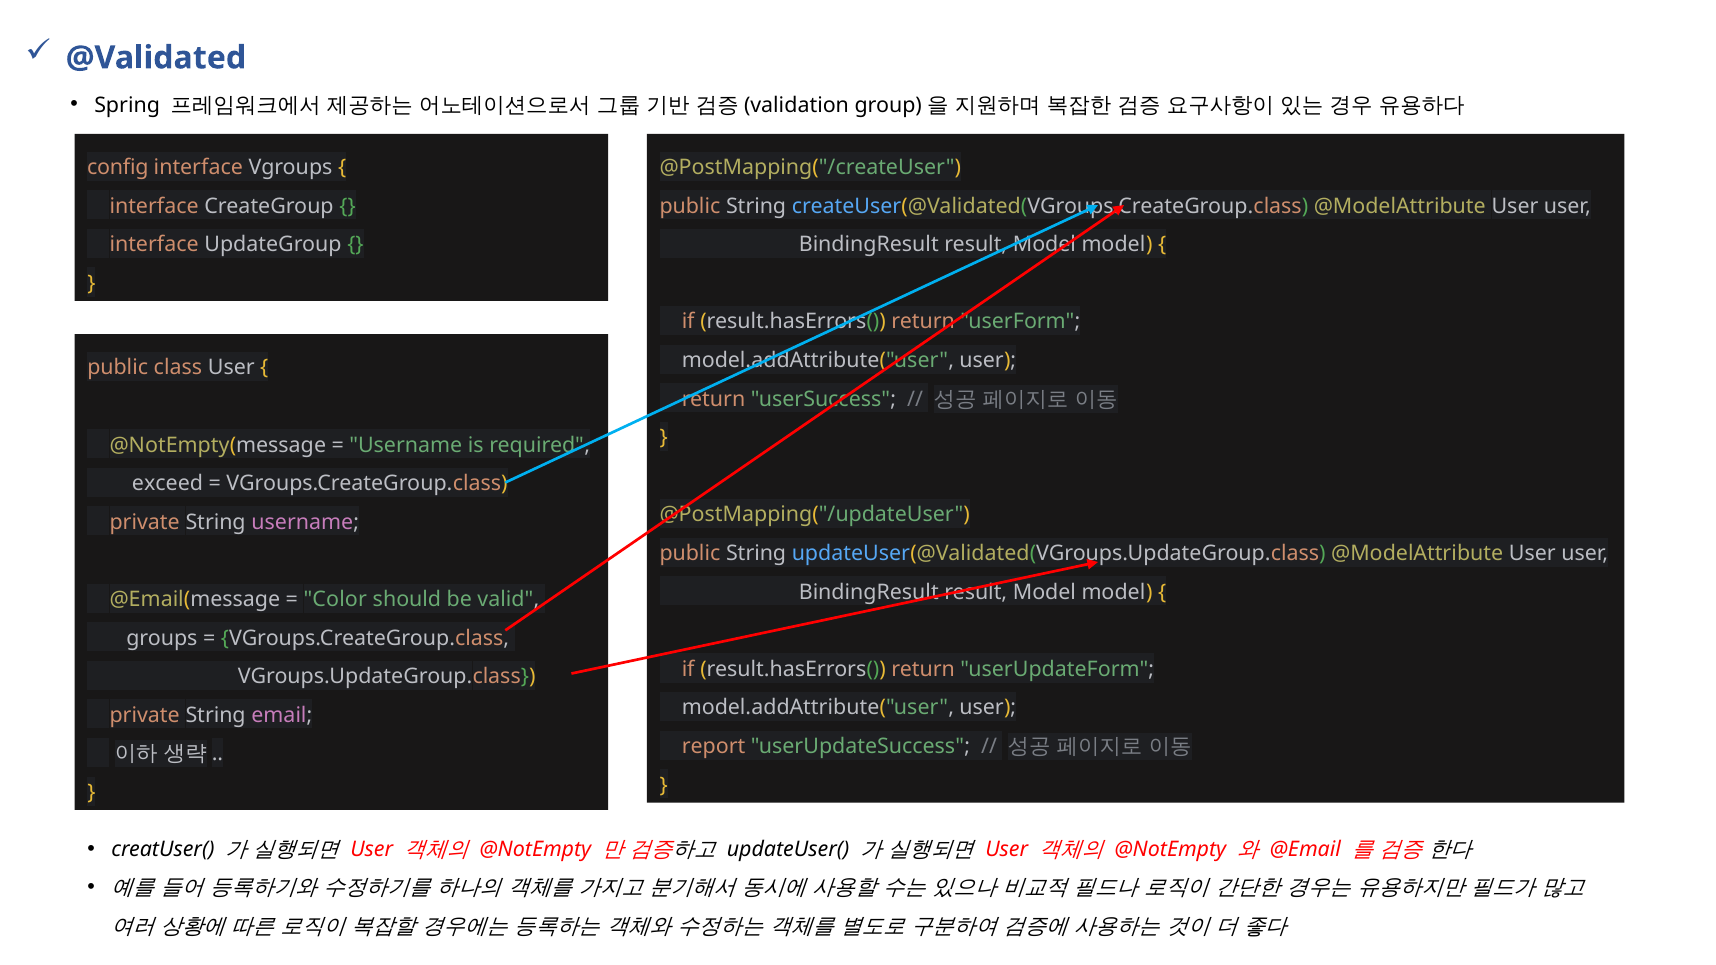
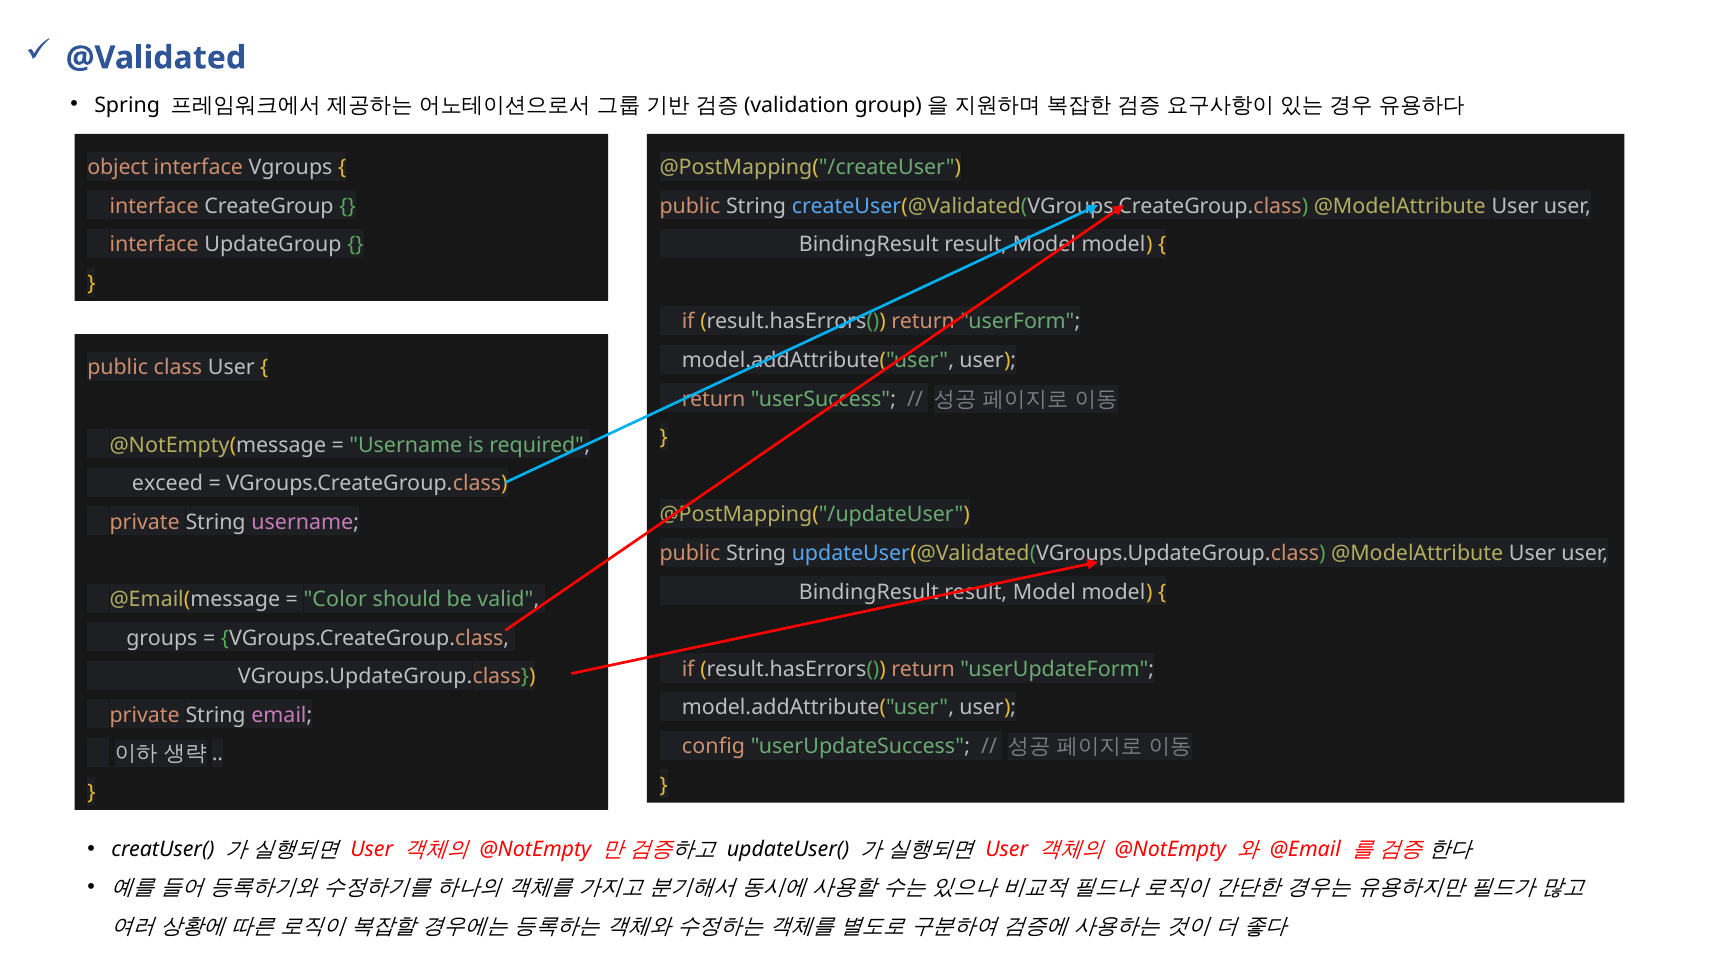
config: config -> object
report: report -> config
